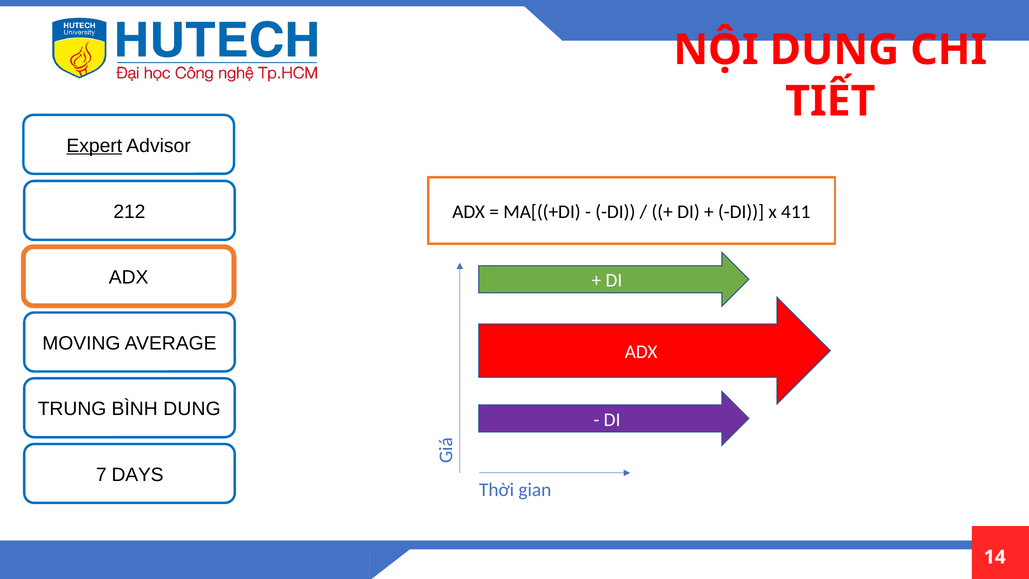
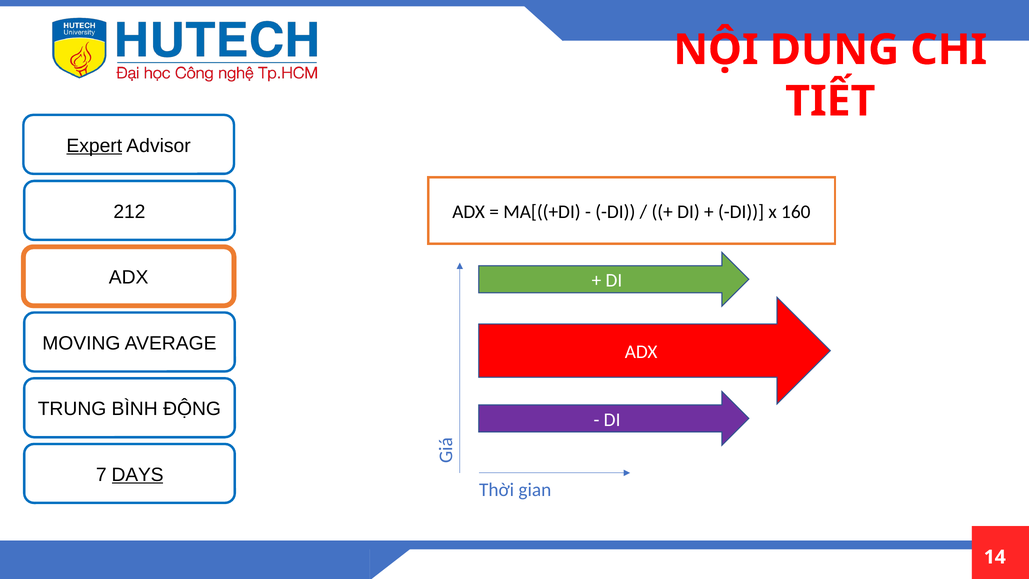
411: 411 -> 160
BÌNH DUNG: DUNG -> ĐỘNG
DAYS underline: none -> present
